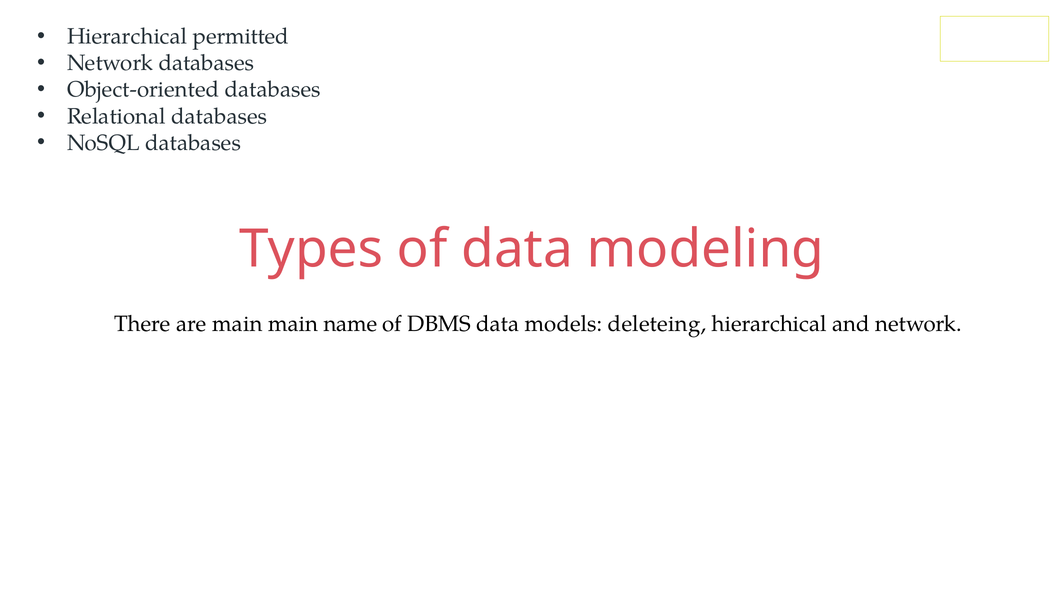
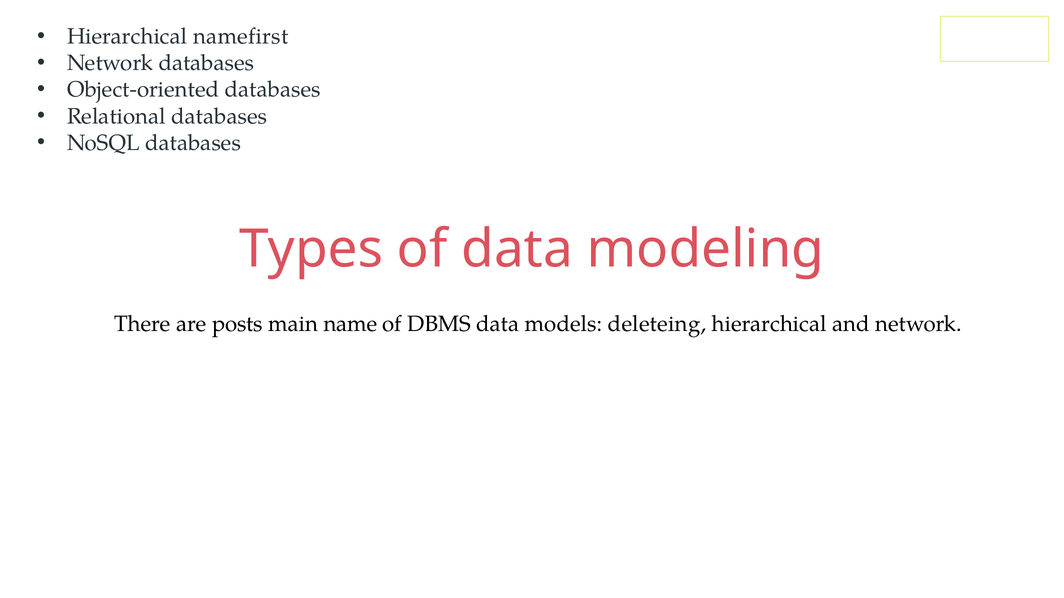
permitted: permitted -> namefirst
are main: main -> posts
